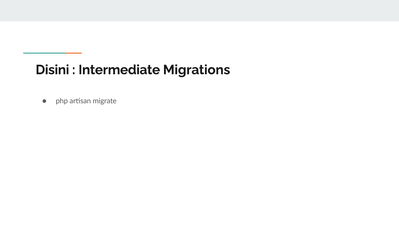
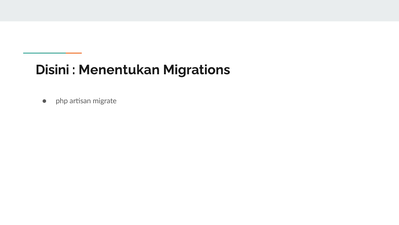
Intermediate: Intermediate -> Menentukan
